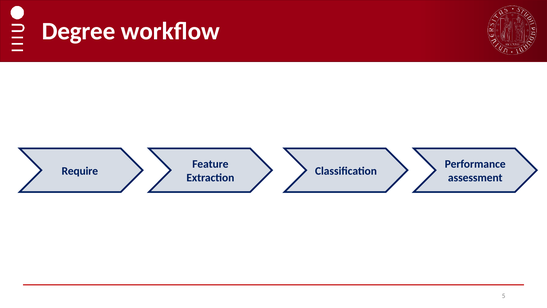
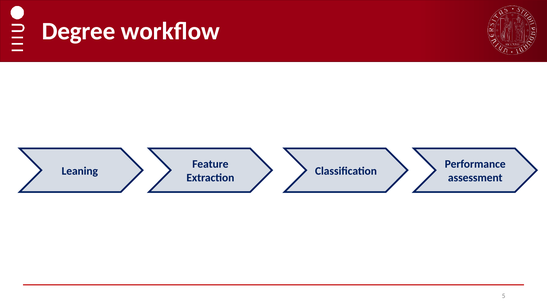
Require: Require -> Leaning
